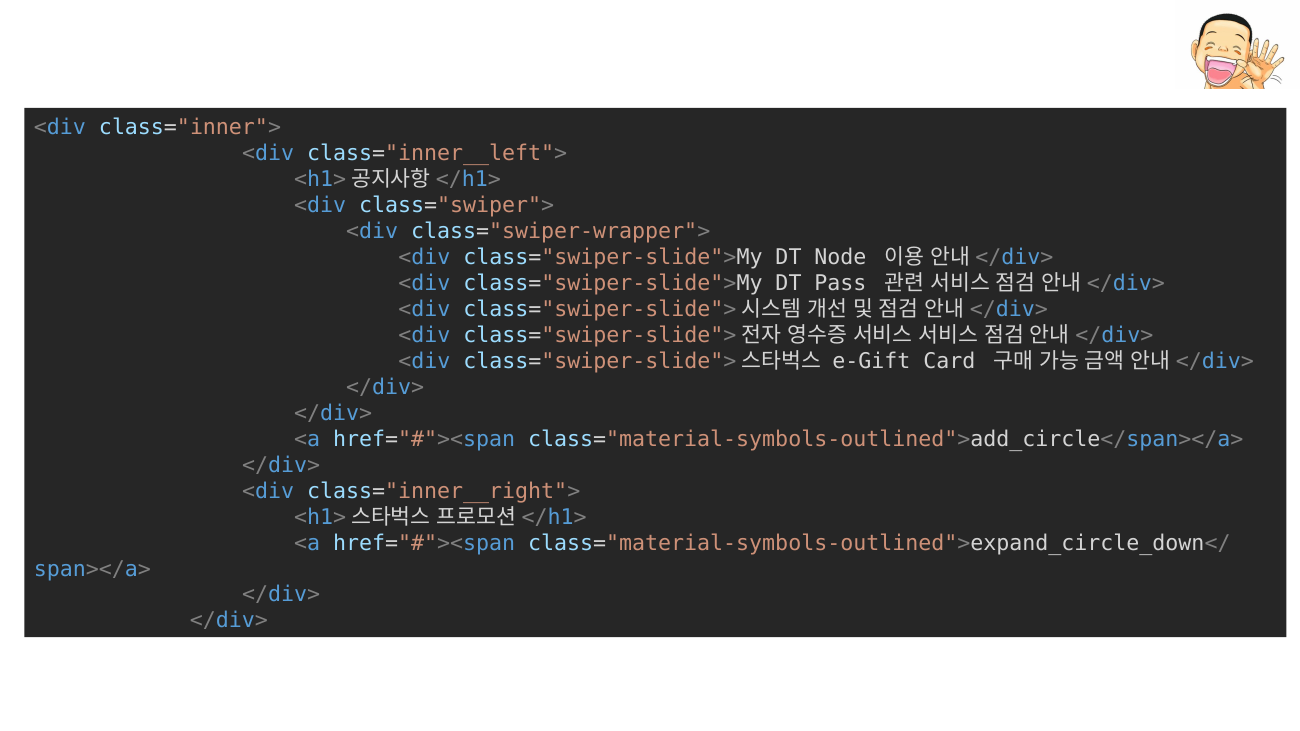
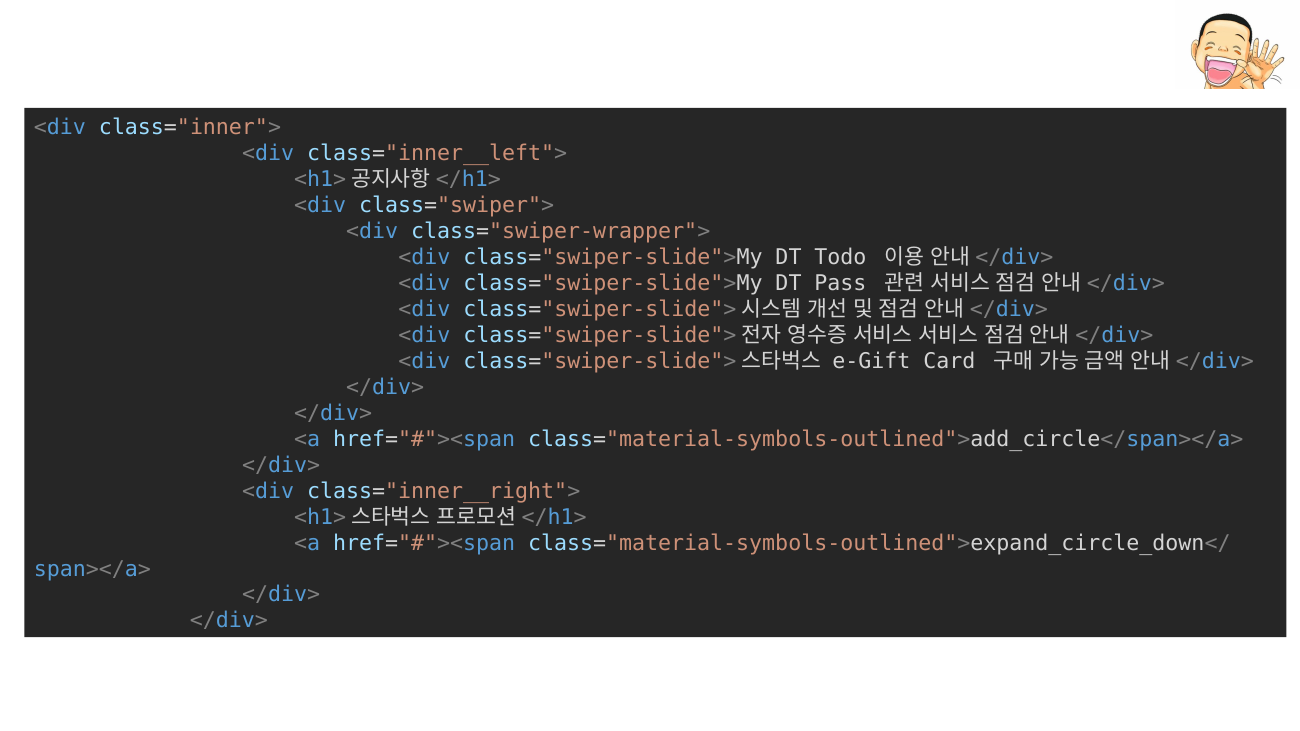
Node: Node -> Todo
